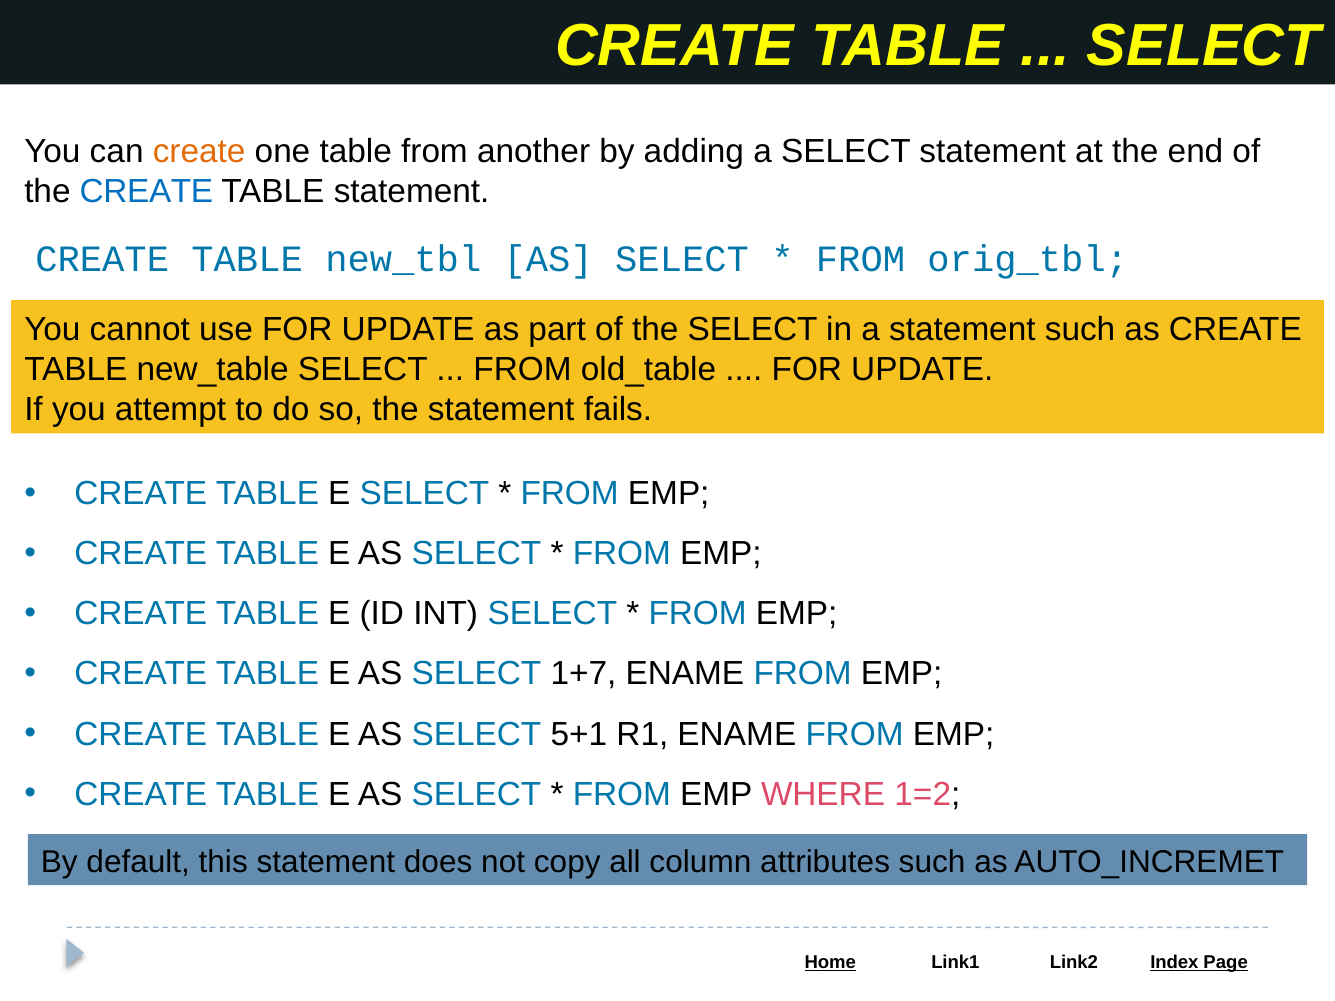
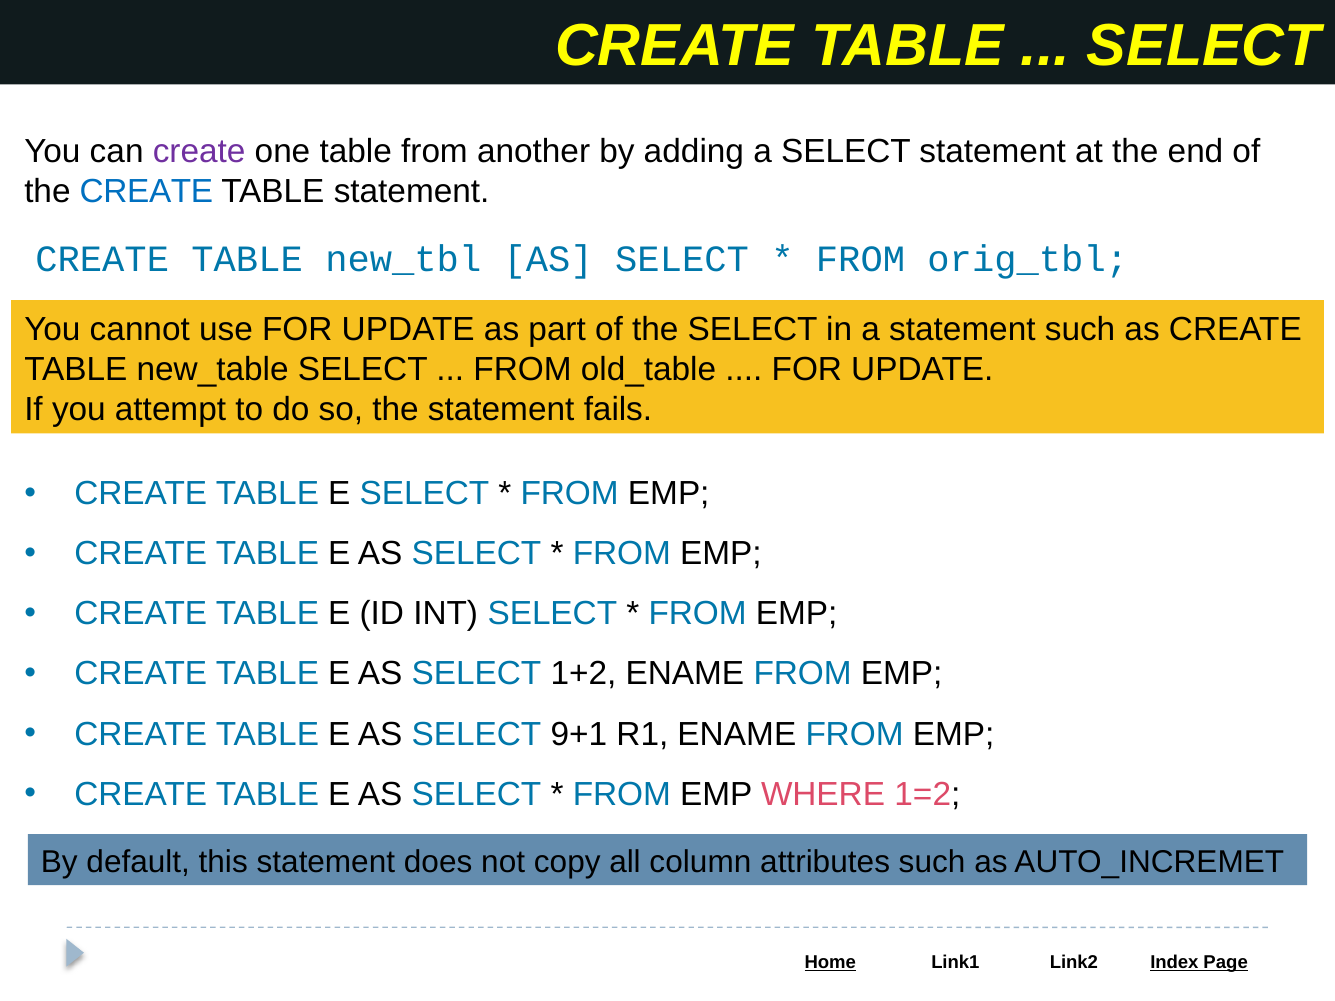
create at (199, 151) colour: orange -> purple
1+7: 1+7 -> 1+2
5+1: 5+1 -> 9+1
